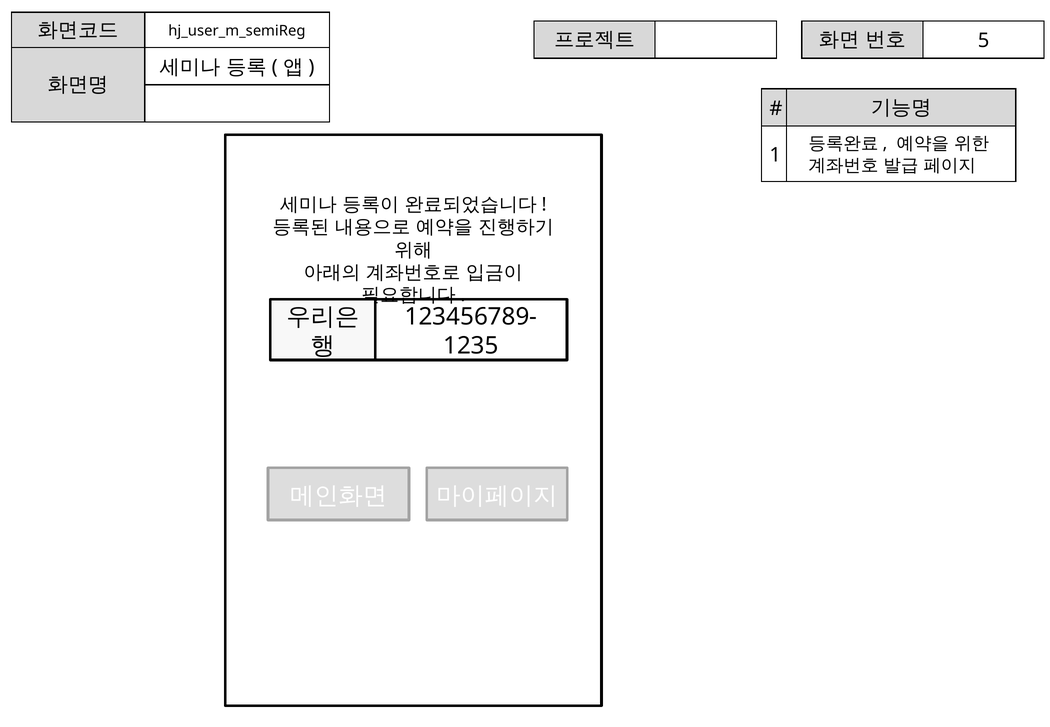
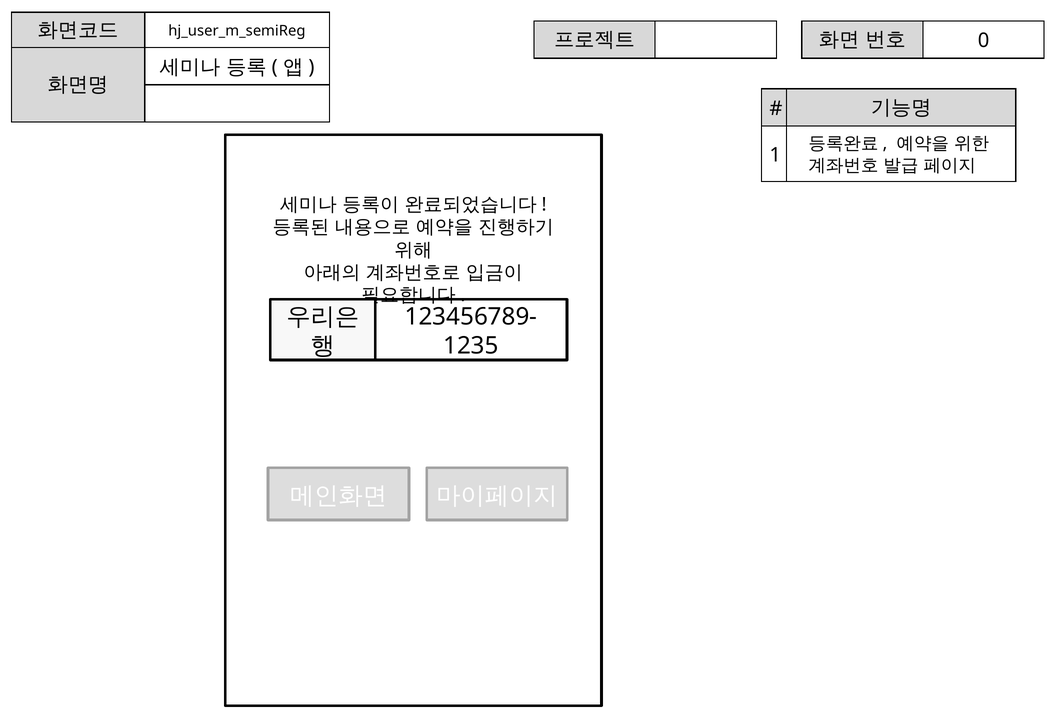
5: 5 -> 0
